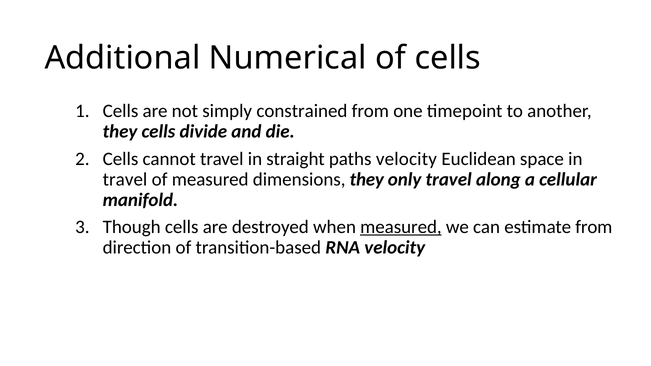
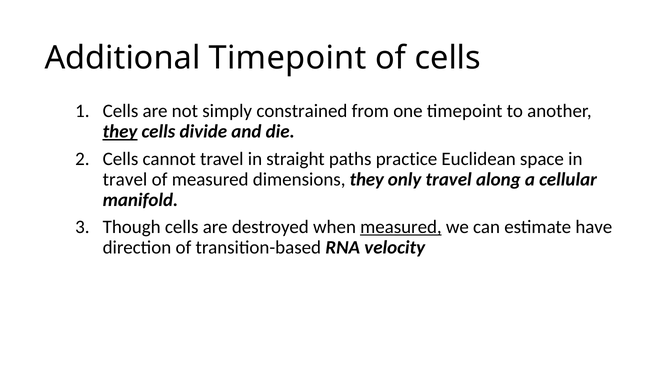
Additional Numerical: Numerical -> Timepoint
they at (120, 132) underline: none -> present
paths velocity: velocity -> practice
estimate from: from -> have
